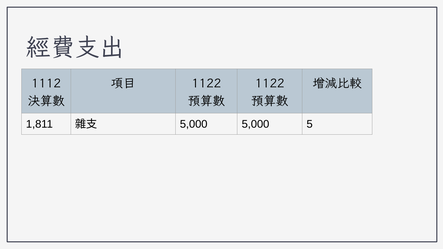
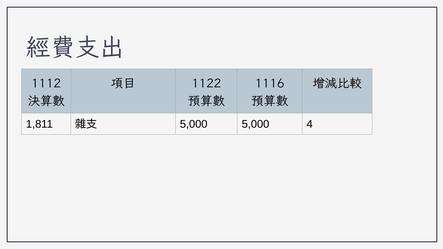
1122 at (270, 83): 1122 -> 1116
5: 5 -> 4
